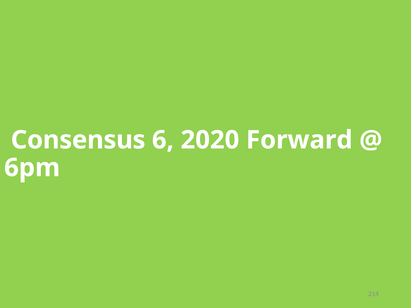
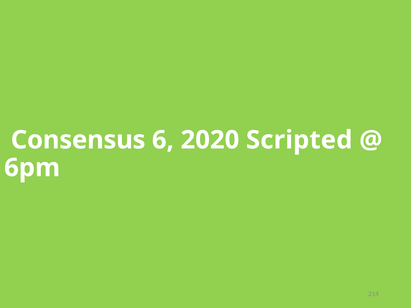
Forward: Forward -> Scripted
